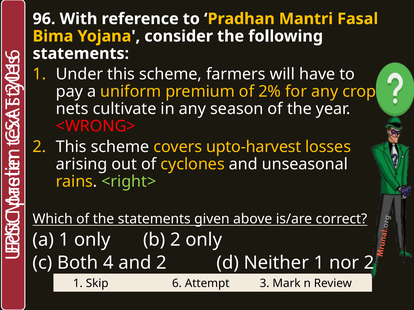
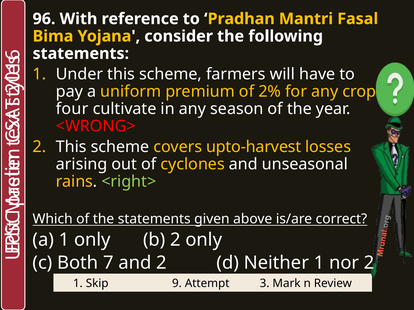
nets: nets -> four
4: 4 -> 7
6 at (177, 284): 6 -> 9
